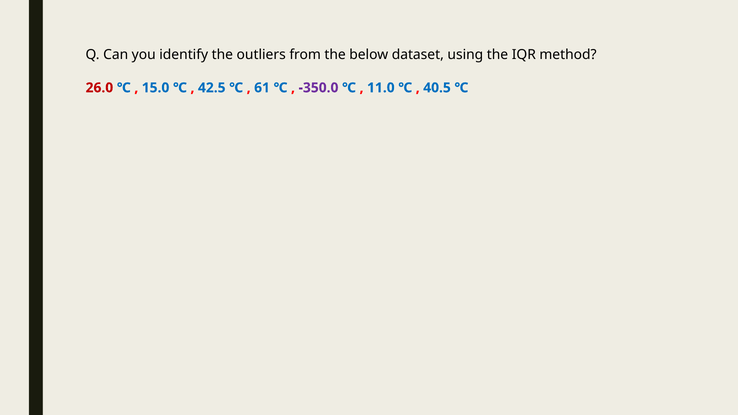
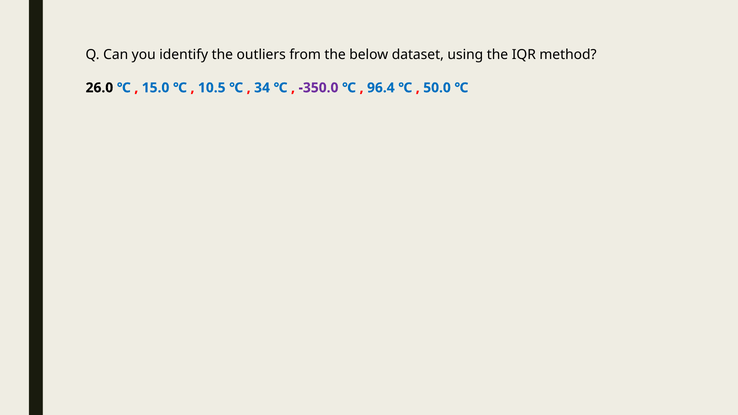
26.0 colour: red -> black
42.5: 42.5 -> 10.5
61: 61 -> 34
11.0: 11.0 -> 96.4
40.5: 40.5 -> 50.0
